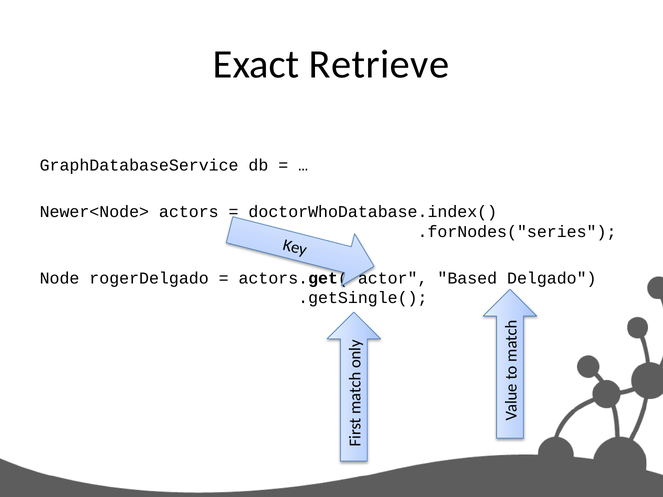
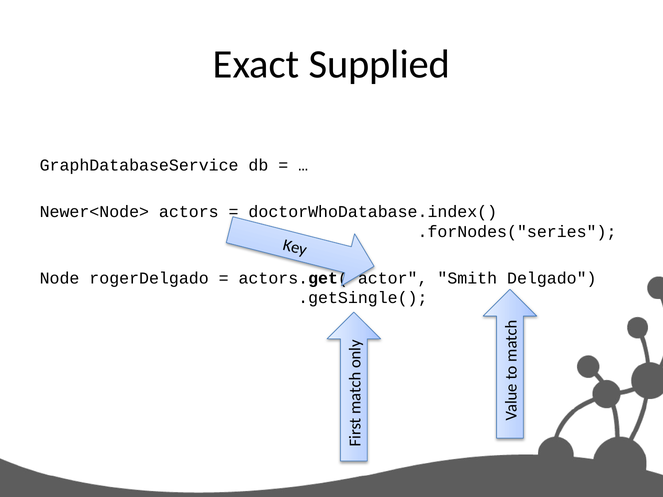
Retrieve: Retrieve -> Supplied
Based: Based -> Smith
